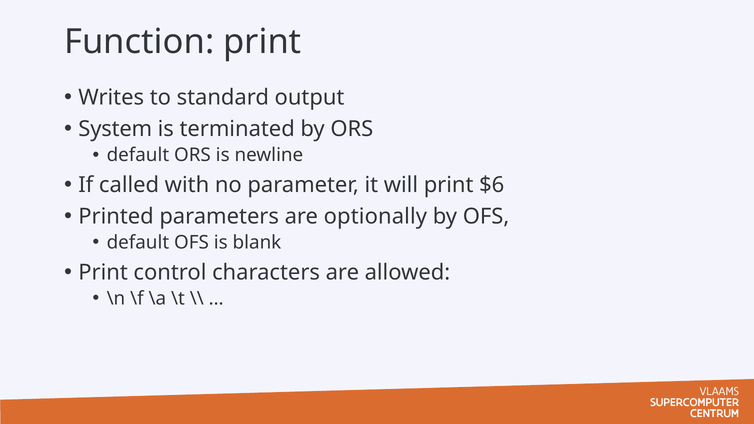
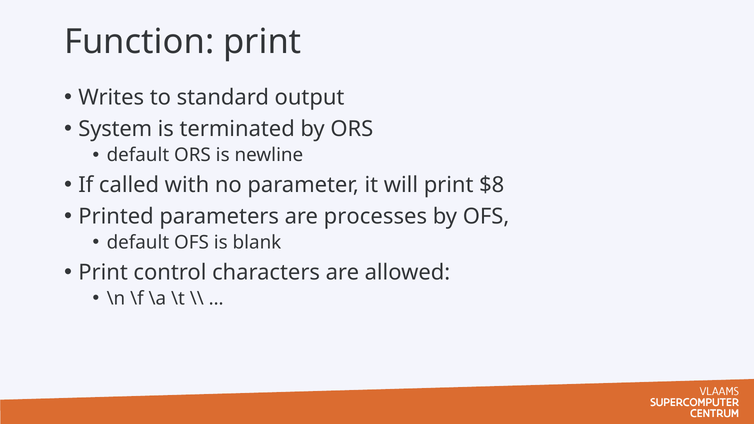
$6: $6 -> $8
optionally: optionally -> processes
